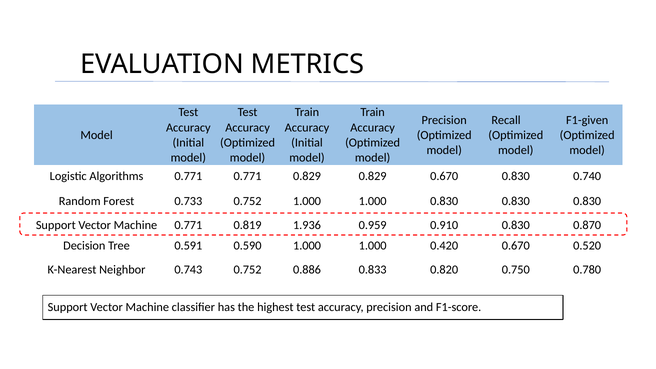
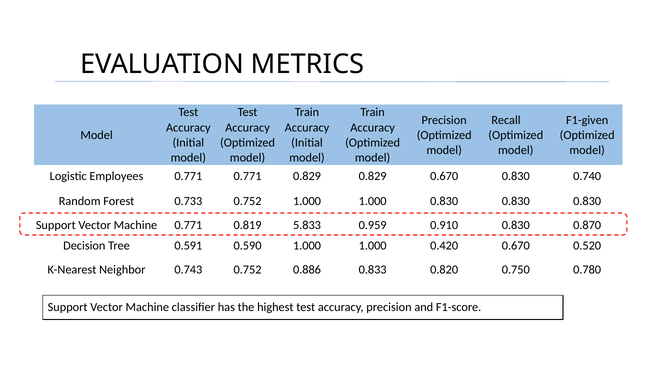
Algorithms: Algorithms -> Employees
1.936: 1.936 -> 5.833
